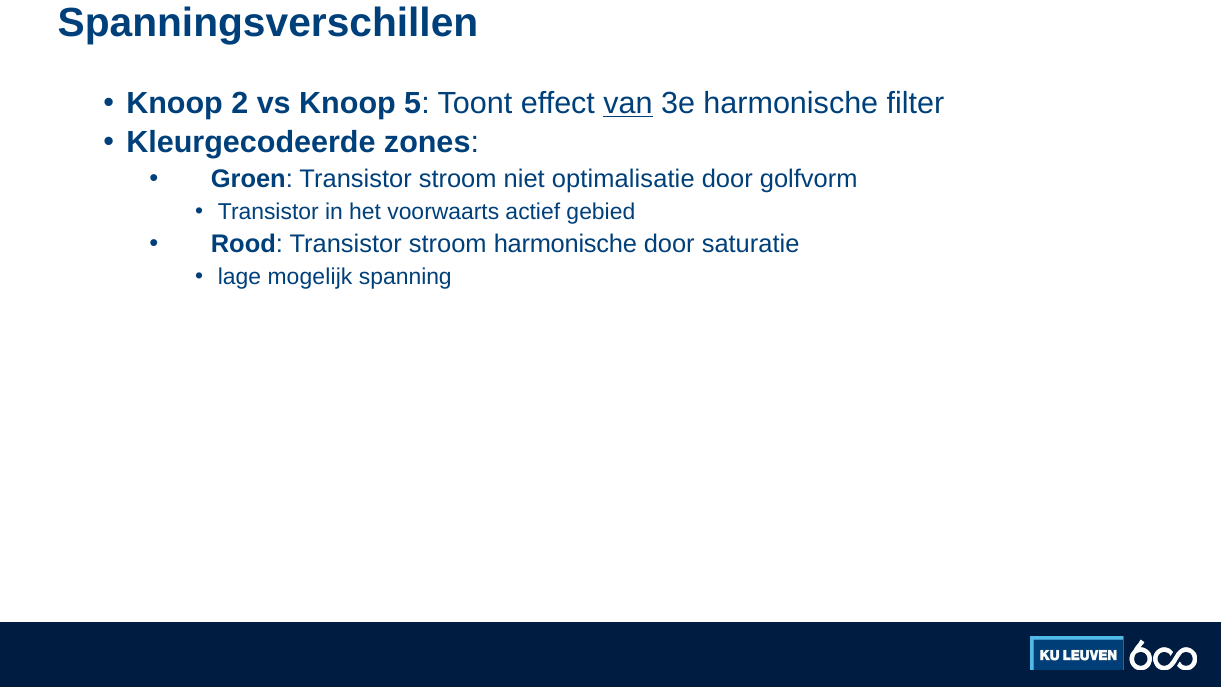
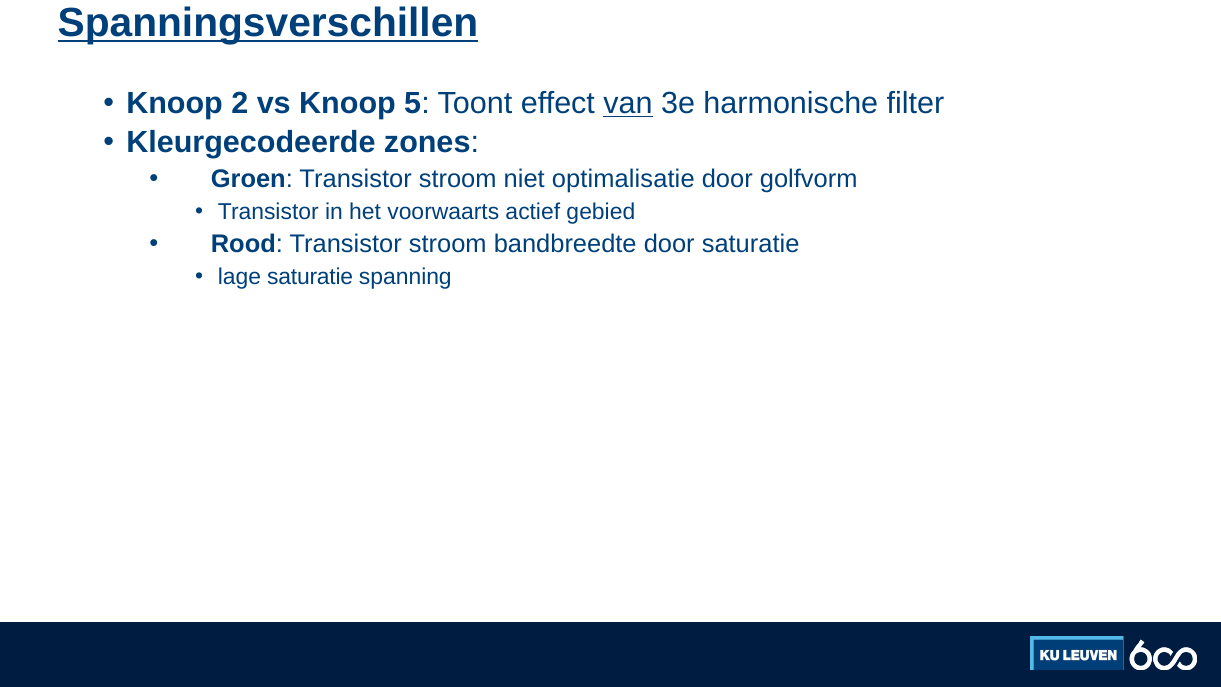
Spanningsverschillen underline: none -> present
stroom harmonische: harmonische -> bandbreedte
lage mogelijk: mogelijk -> saturatie
